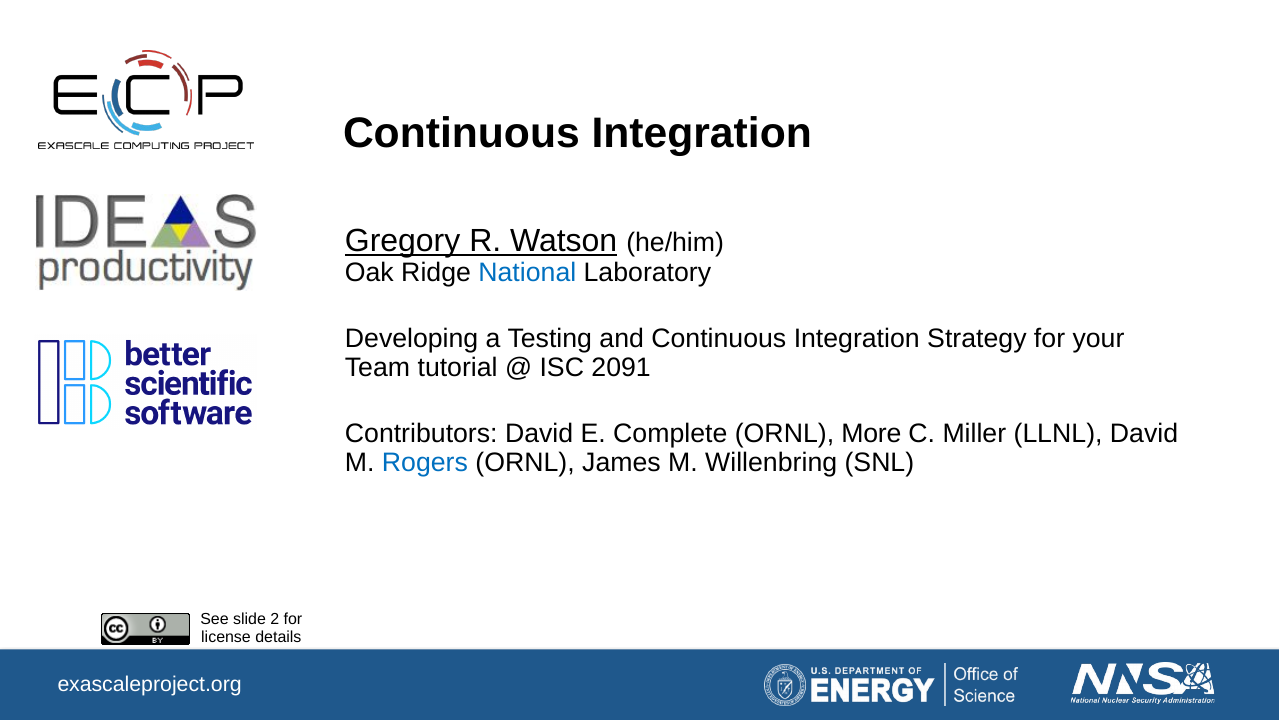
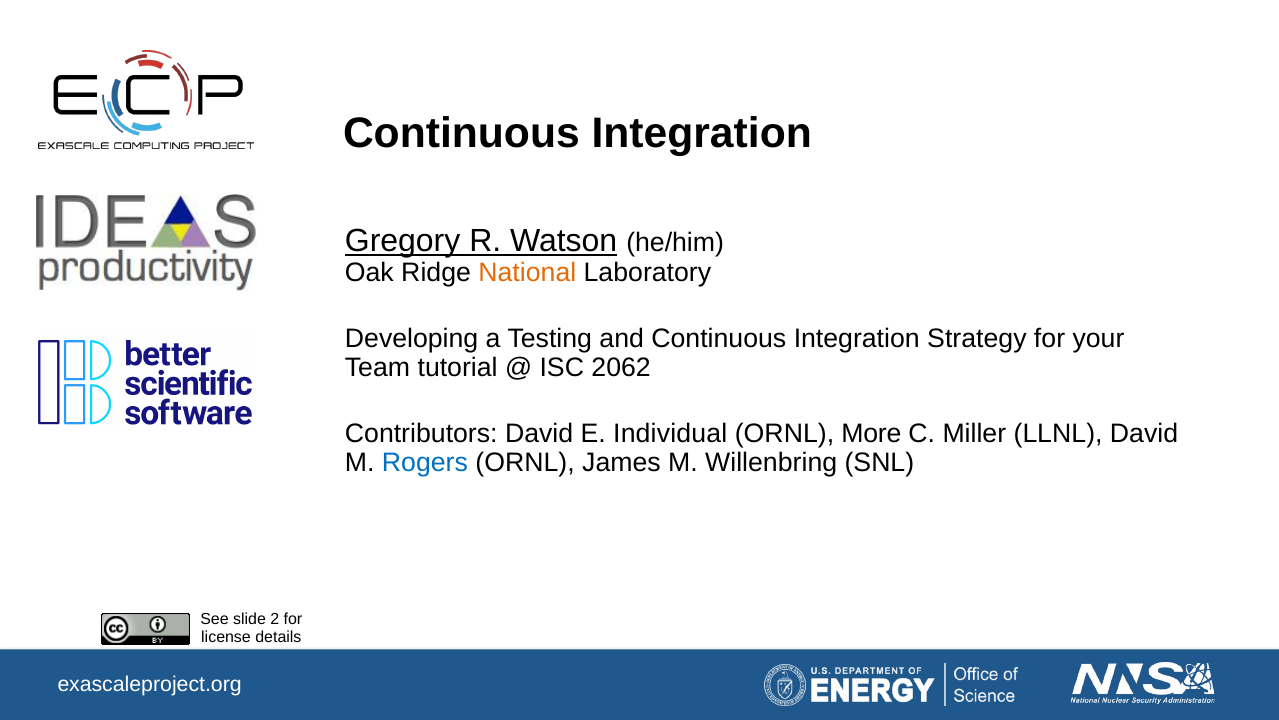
National colour: blue -> orange
2091: 2091 -> 2062
Complete: Complete -> Individual
